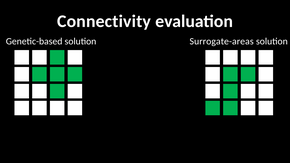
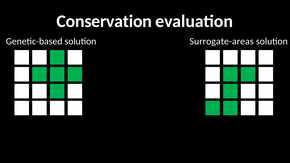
Connectivity: Connectivity -> Conservation
